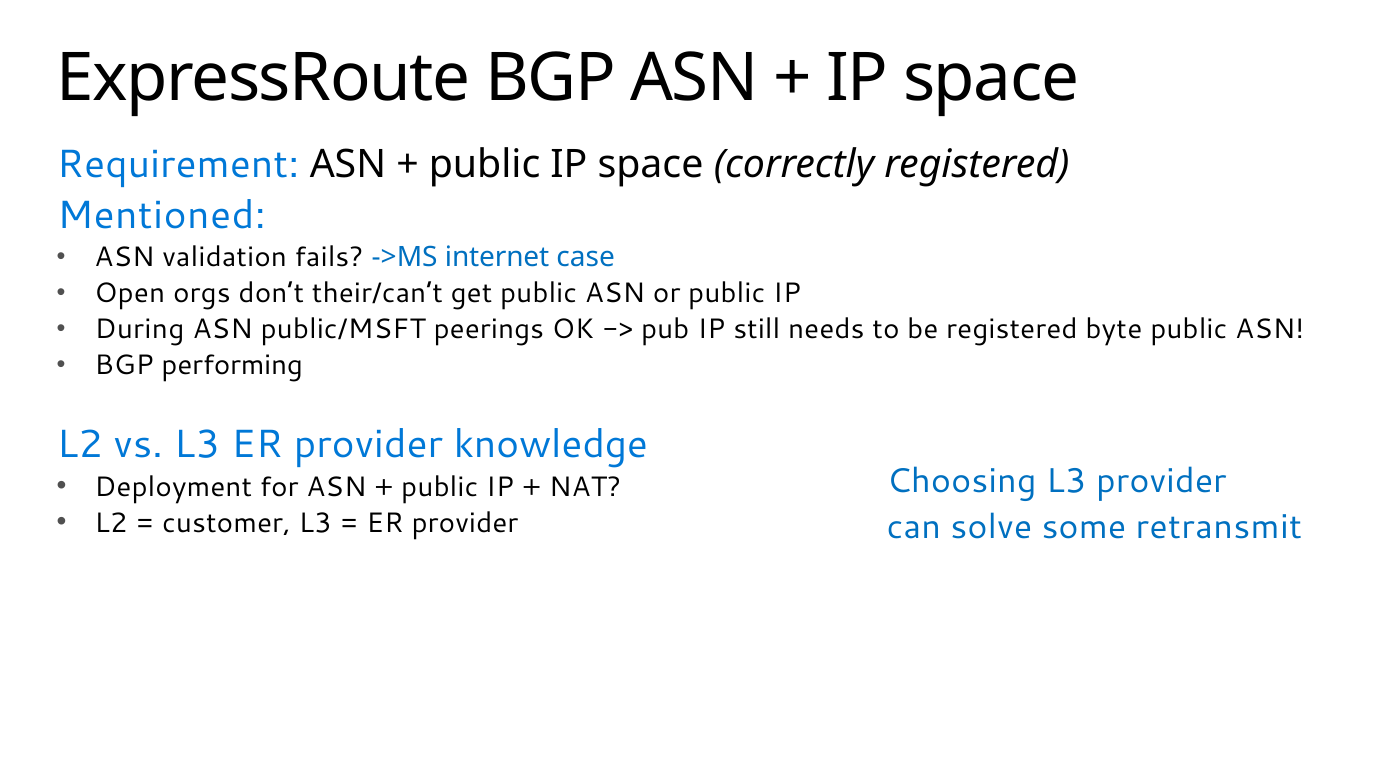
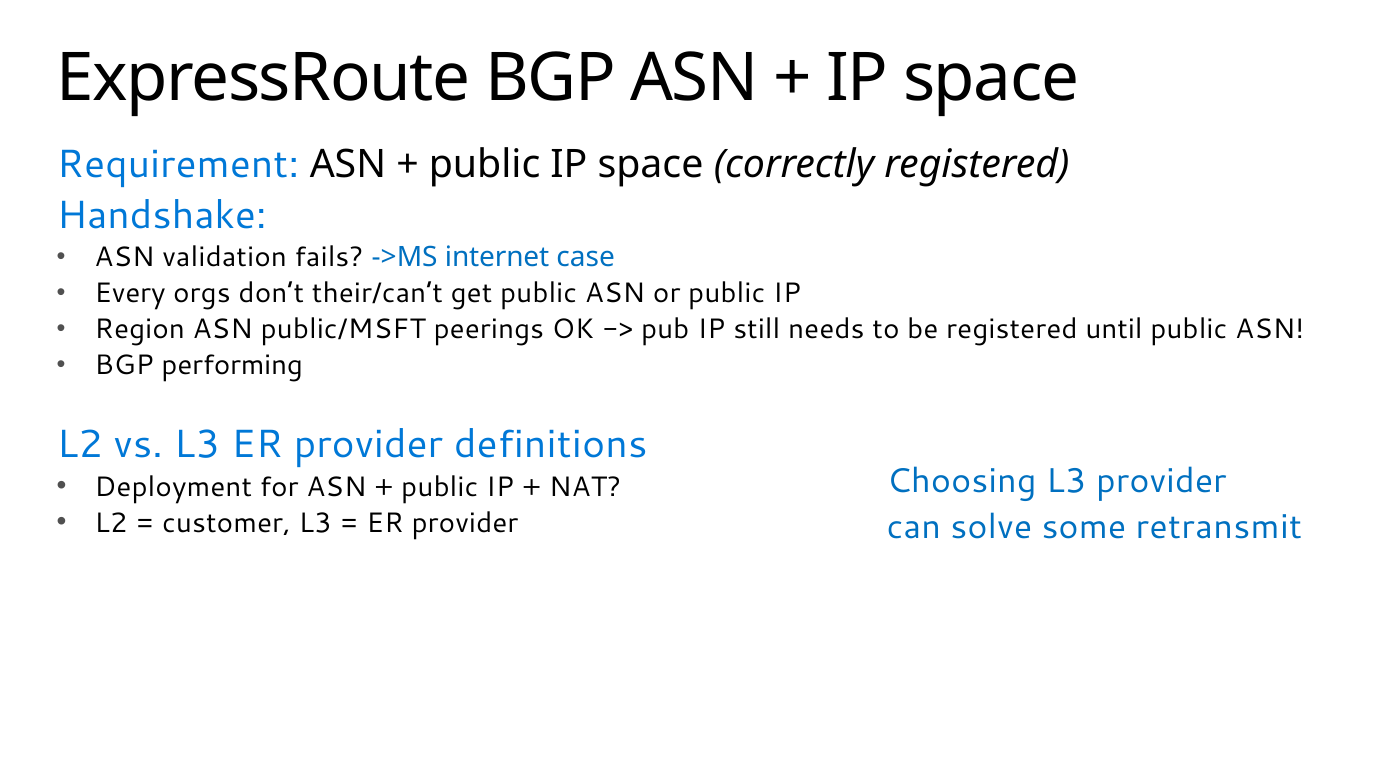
Mentioned: Mentioned -> Handshake
Open: Open -> Every
During: During -> Region
byte: byte -> until
knowledge: knowledge -> definitions
